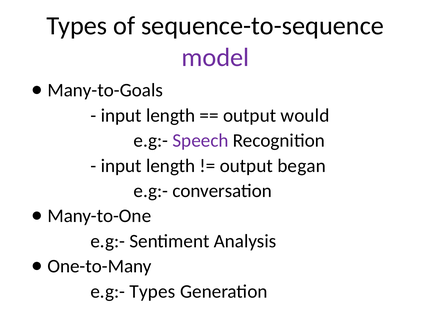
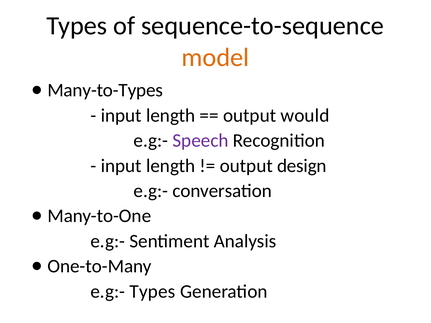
model colour: purple -> orange
Many-to-Goals: Many-to-Goals -> Many-to-Types
began: began -> design
